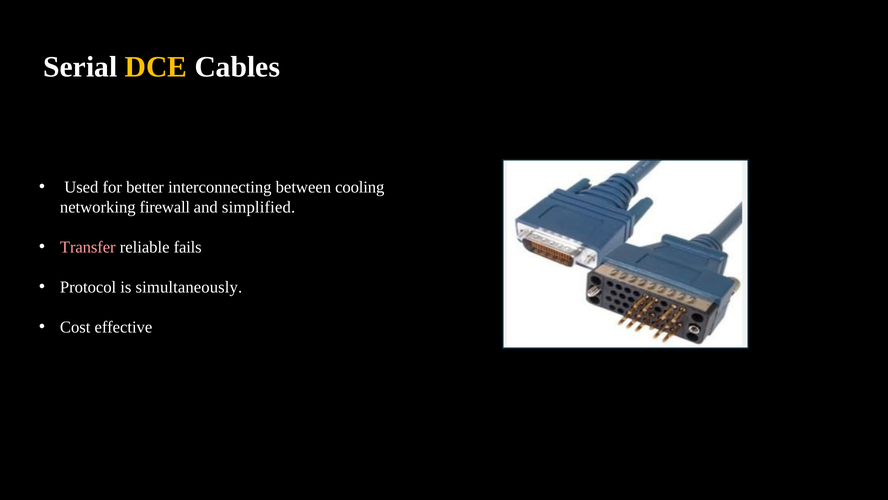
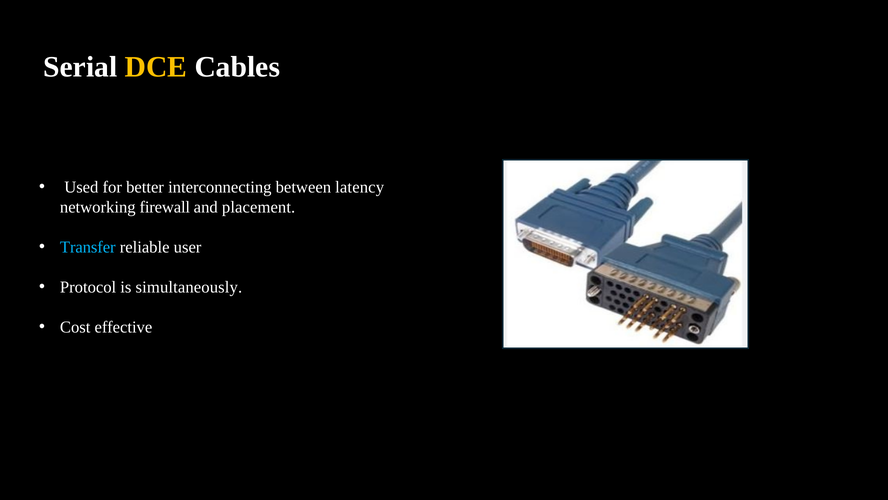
cooling: cooling -> latency
simplified: simplified -> placement
Transfer colour: pink -> light blue
fails: fails -> user
